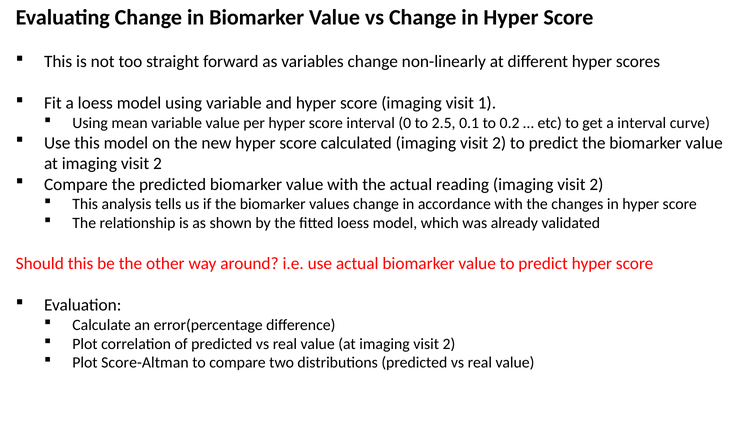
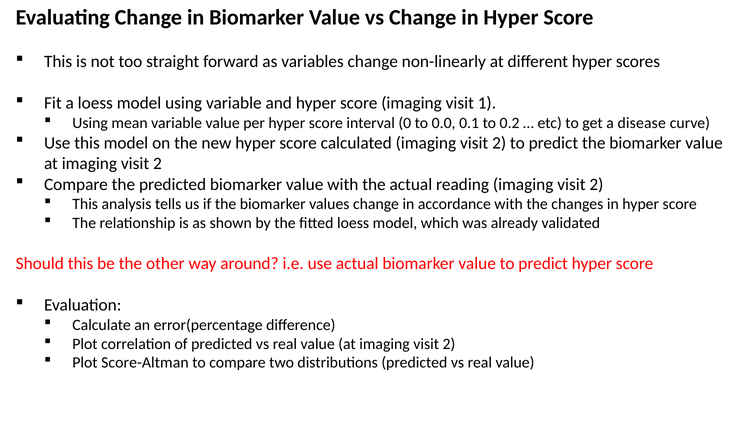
2.5: 2.5 -> 0.0
a interval: interval -> disease
